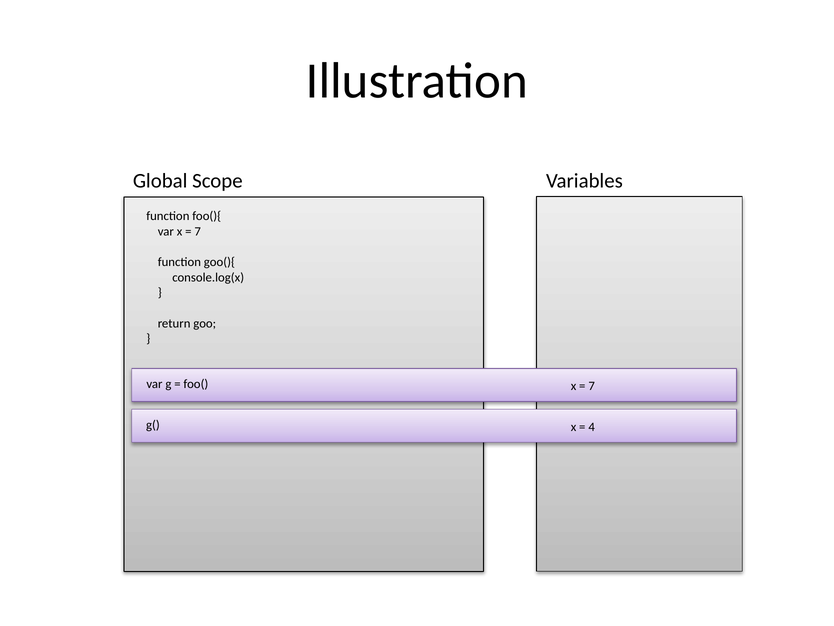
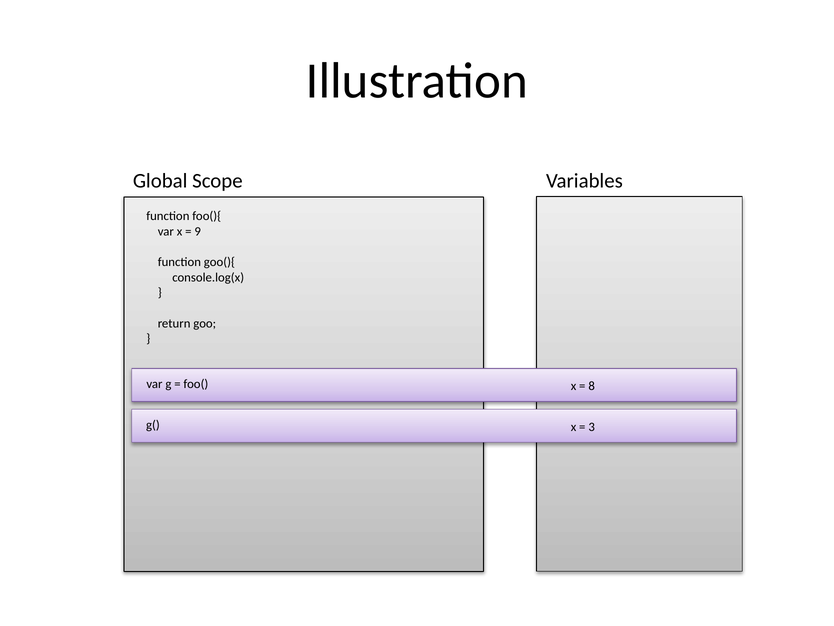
7 at (198, 231): 7 -> 9
7 at (592, 386): 7 -> 8
4: 4 -> 3
